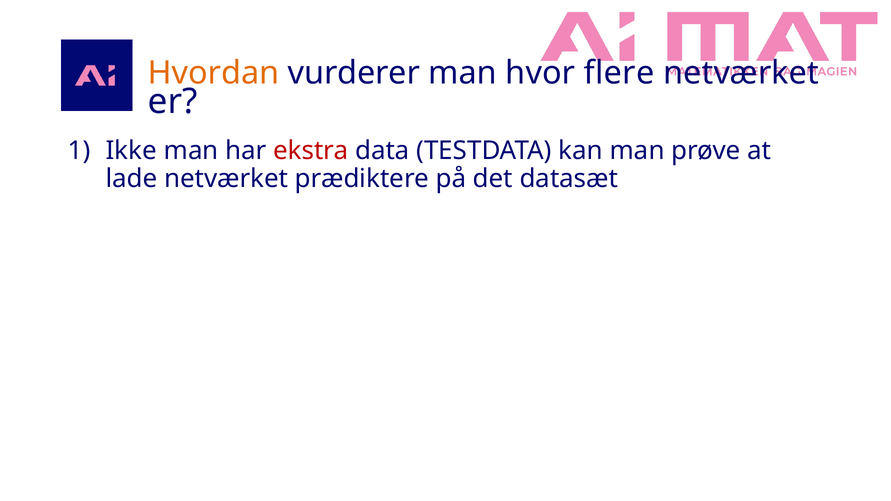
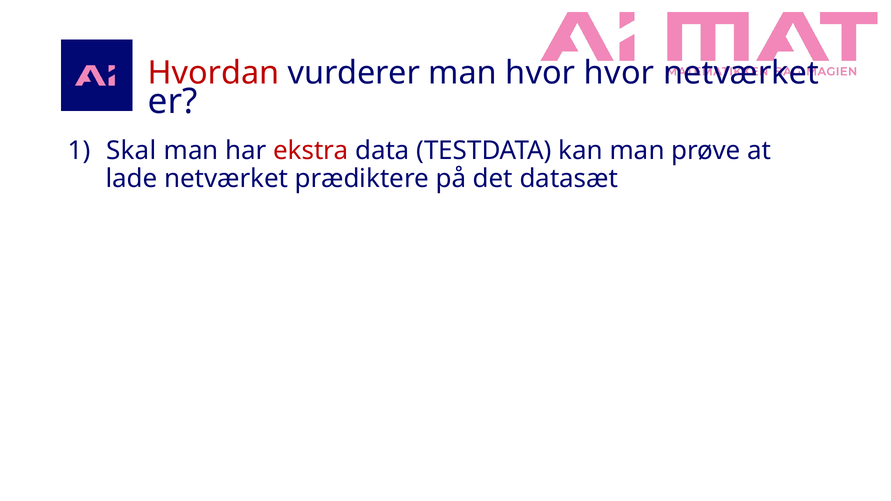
Hvordan colour: orange -> red
hvor flere: flere -> hvor
Ikke: Ikke -> Skal
